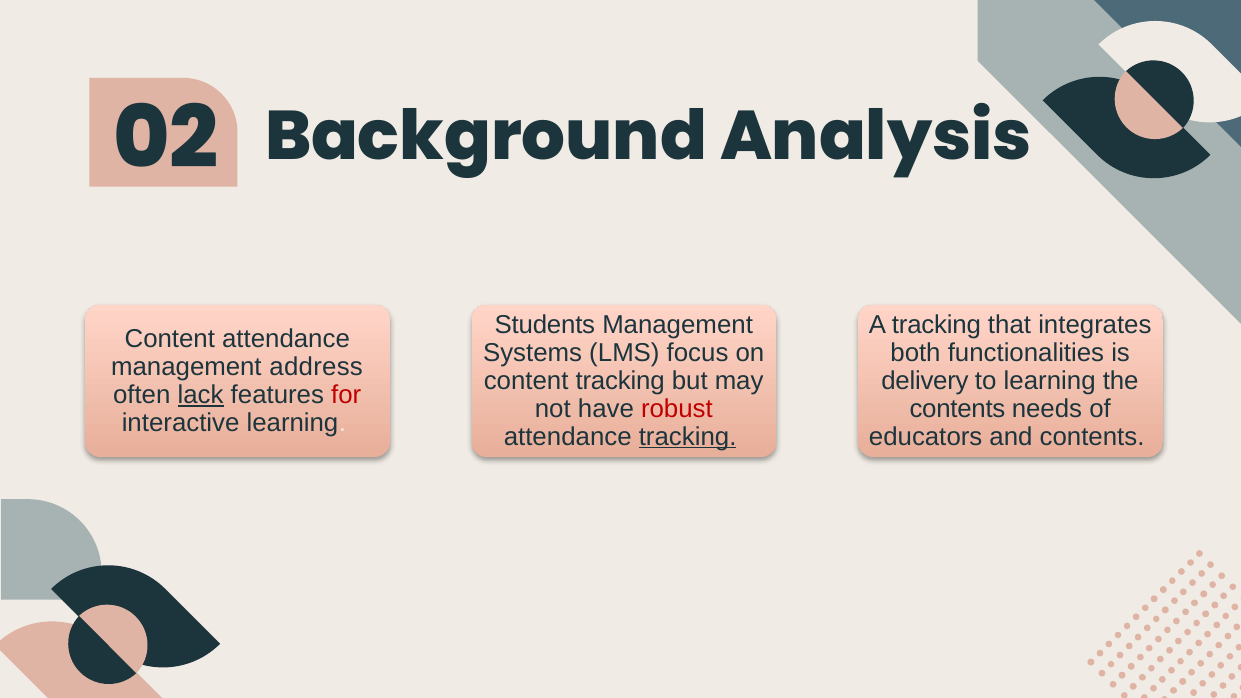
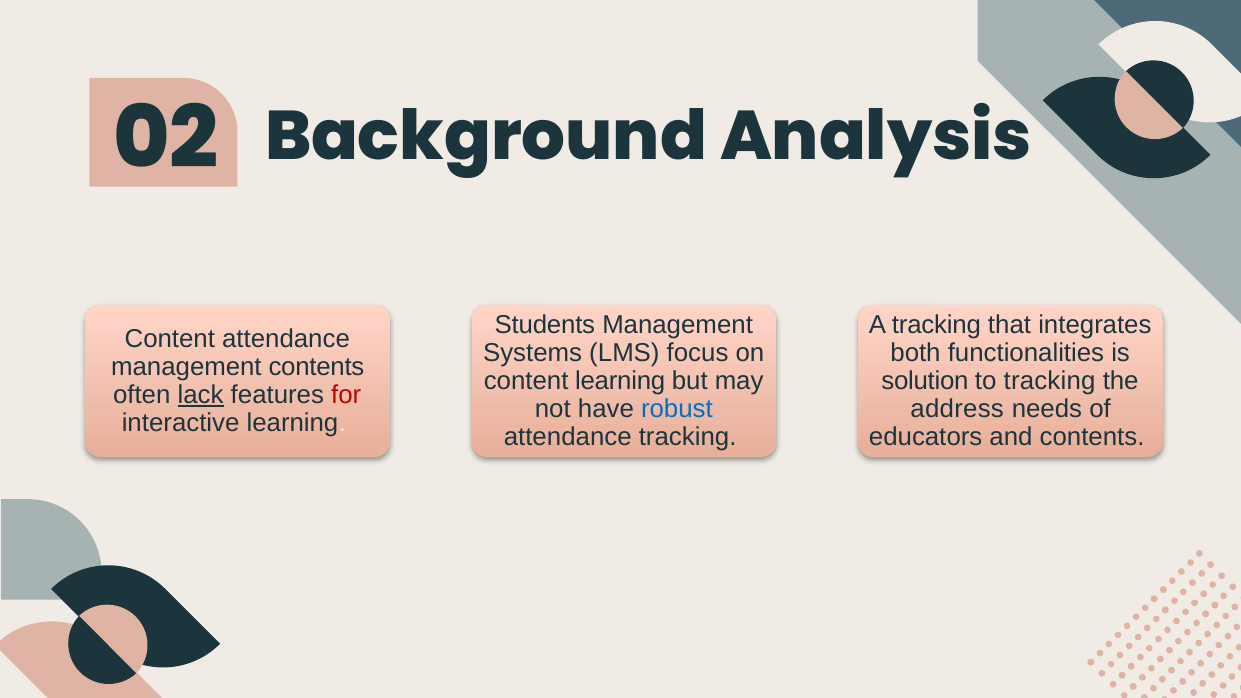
management address: address -> contents
content tracking: tracking -> learning
delivery: delivery -> solution
to learning: learning -> tracking
robust colour: red -> blue
contents at (957, 409): contents -> address
tracking at (688, 437) underline: present -> none
